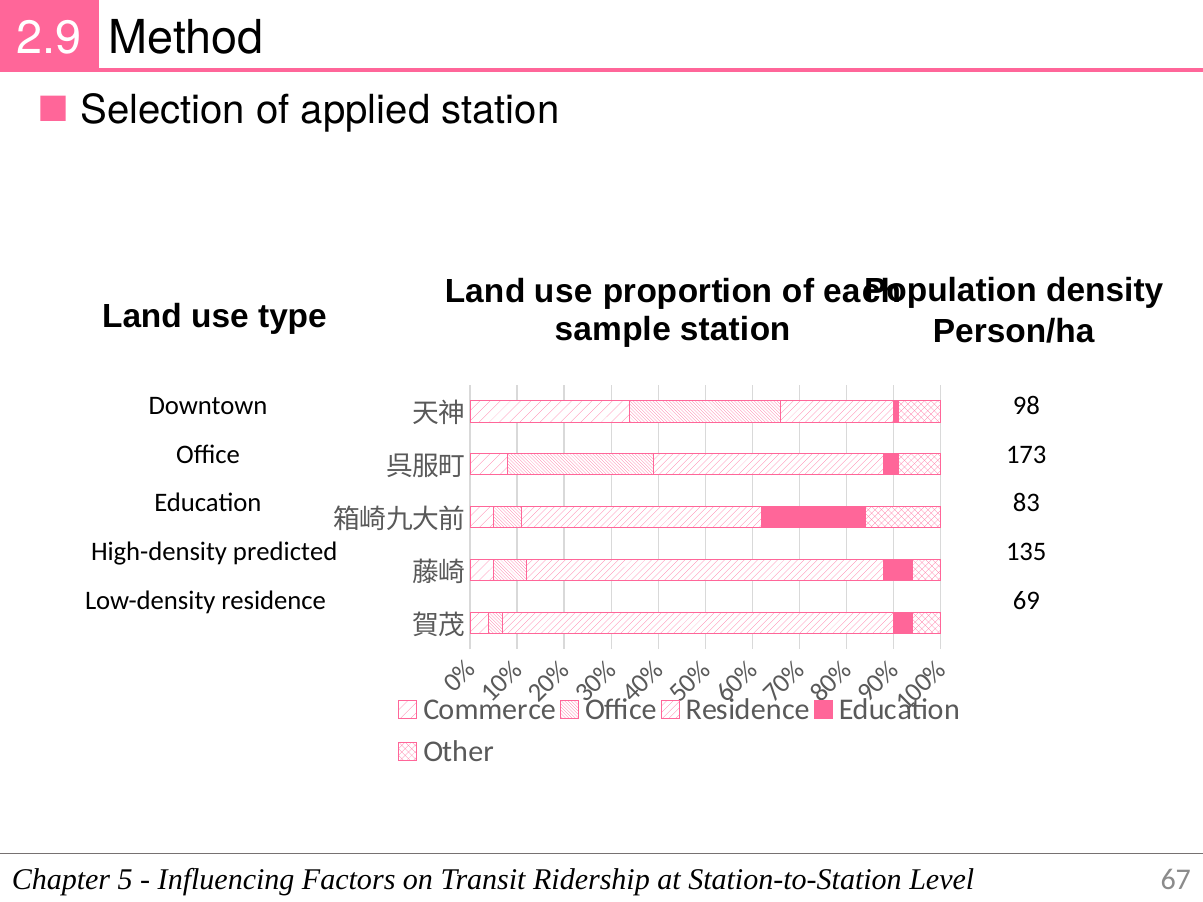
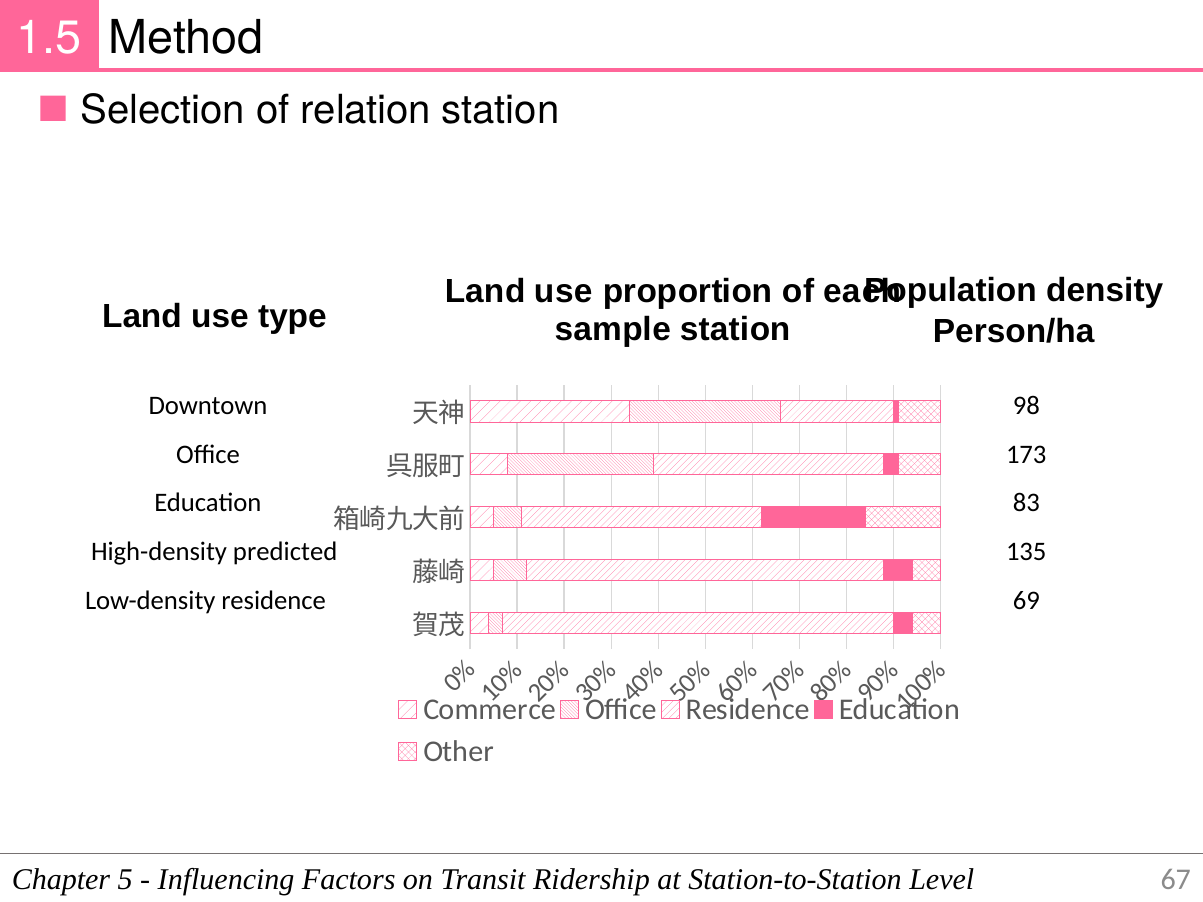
2.9: 2.9 -> 1.5
applied: applied -> relation
